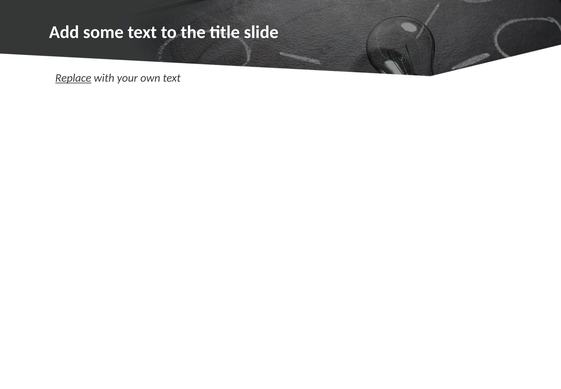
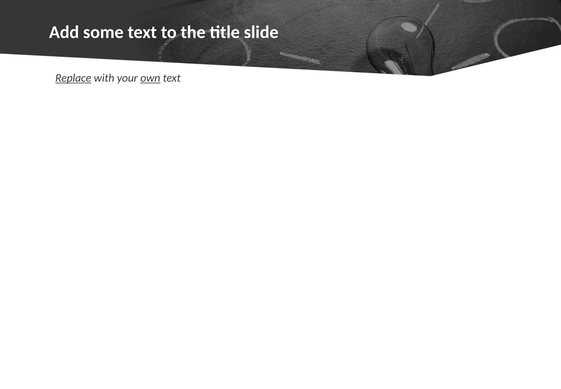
own underline: none -> present
